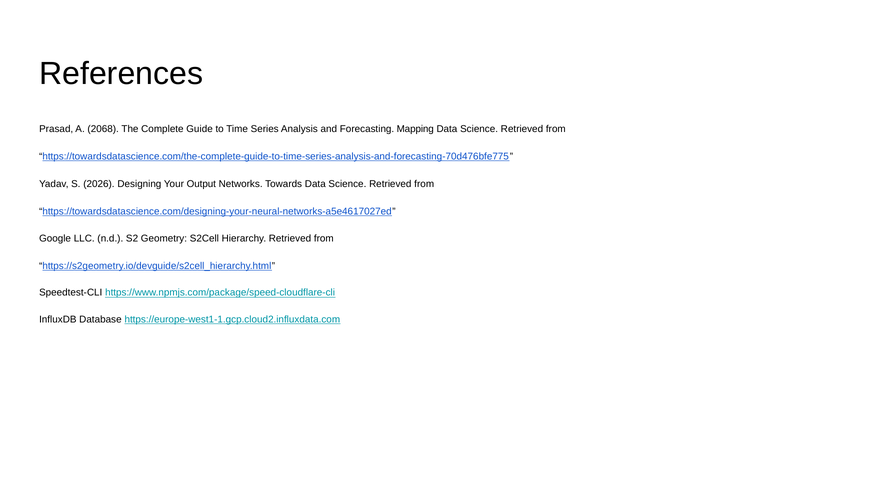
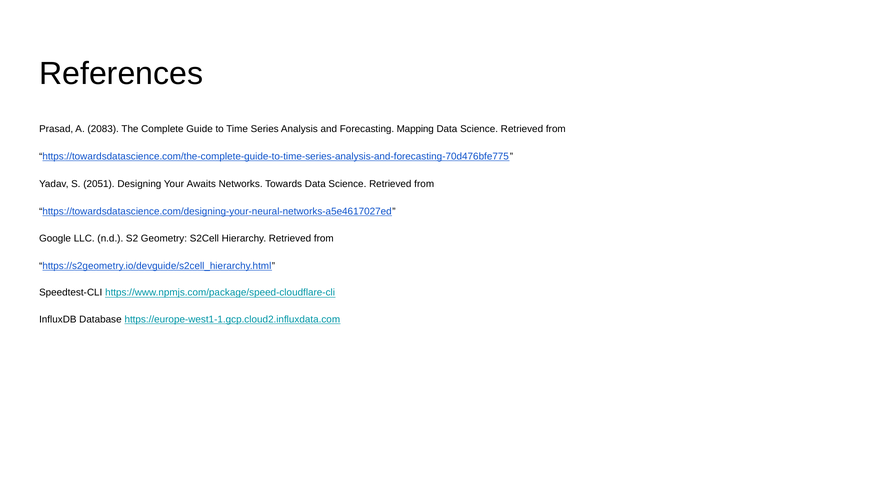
2068: 2068 -> 2083
2026: 2026 -> 2051
Output: Output -> Awaits
